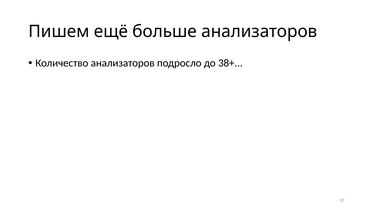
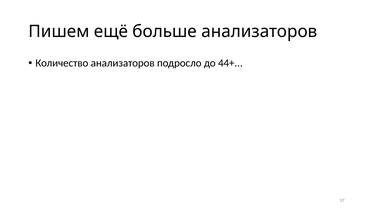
38+: 38+ -> 44+
